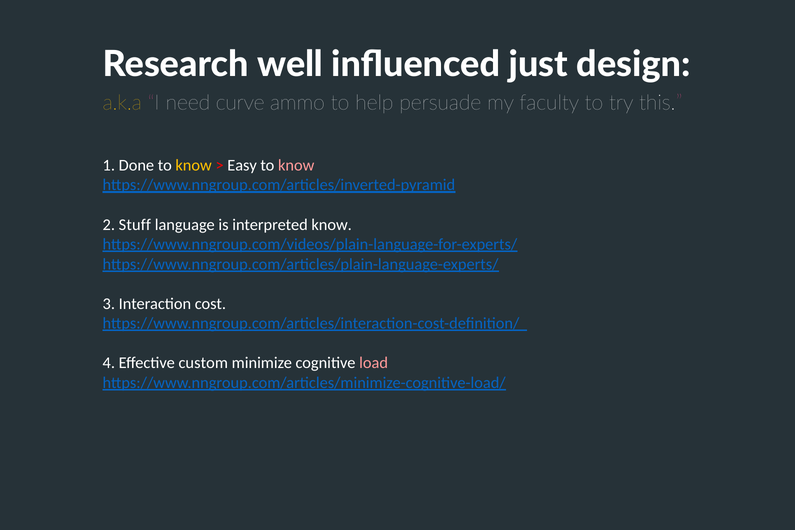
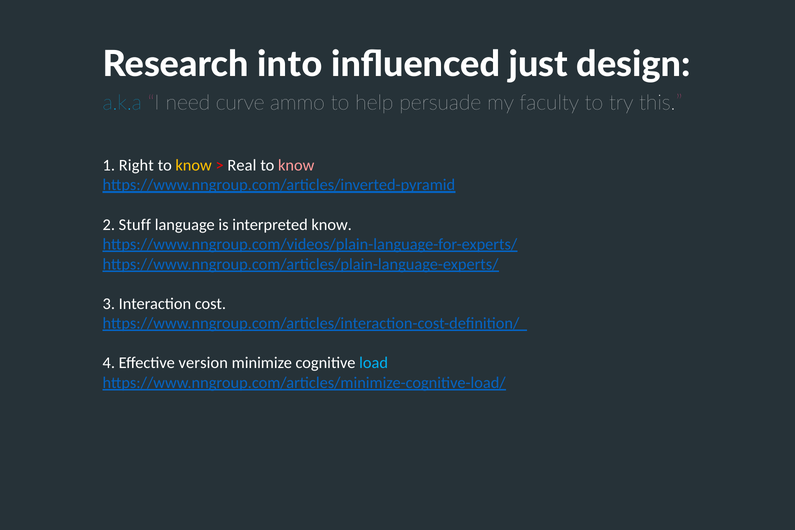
well: well -> into
a.k.a colour: yellow -> light blue
Done: Done -> Right
Easy: Easy -> Real
custom: custom -> version
load colour: pink -> light blue
